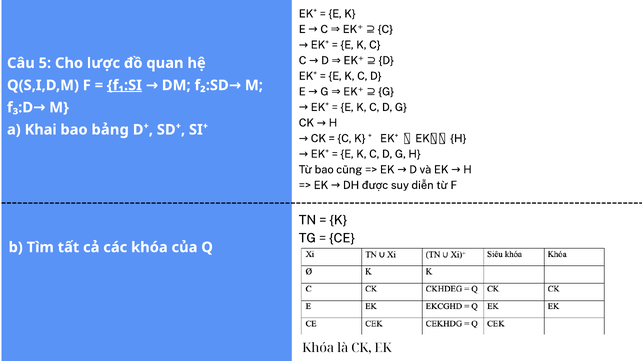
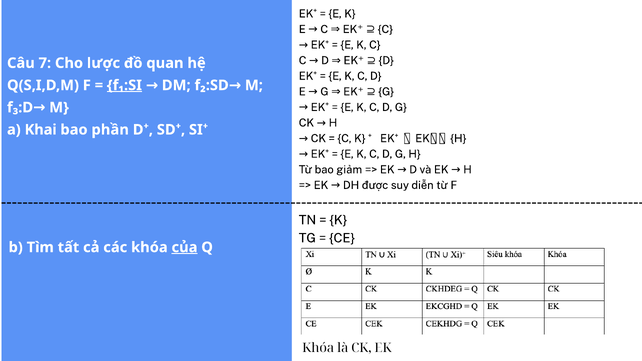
5: 5 -> 7
bảng: bảng -> phần
cũng: cũng -> giảm
của underline: none -> present
